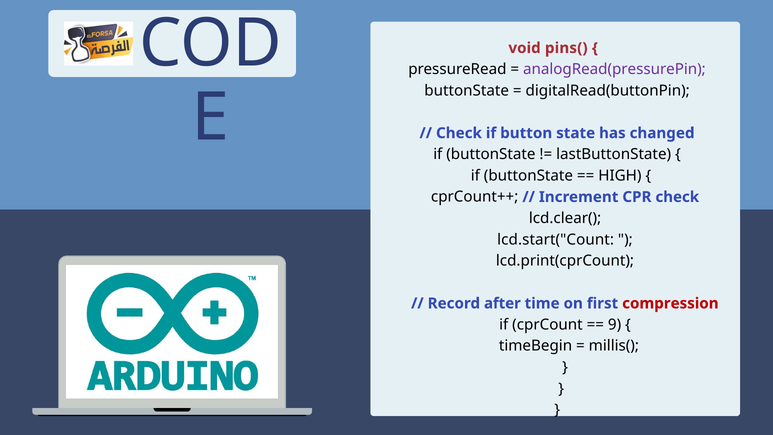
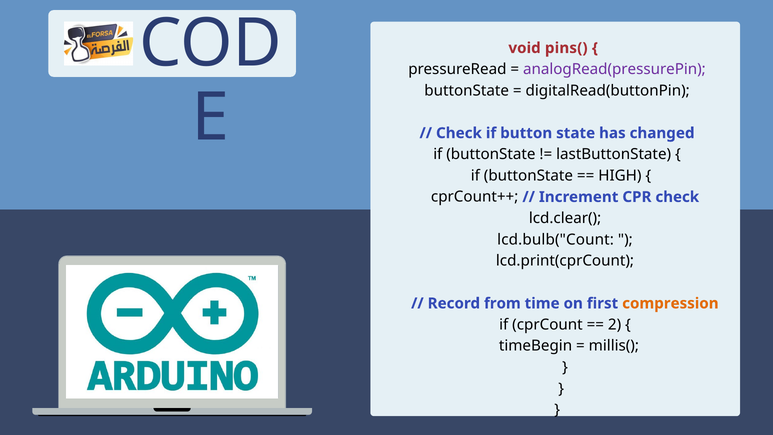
lcd.start("Count: lcd.start("Count -> lcd.bulb("Count
after: after -> from
compression colour: red -> orange
9: 9 -> 2
